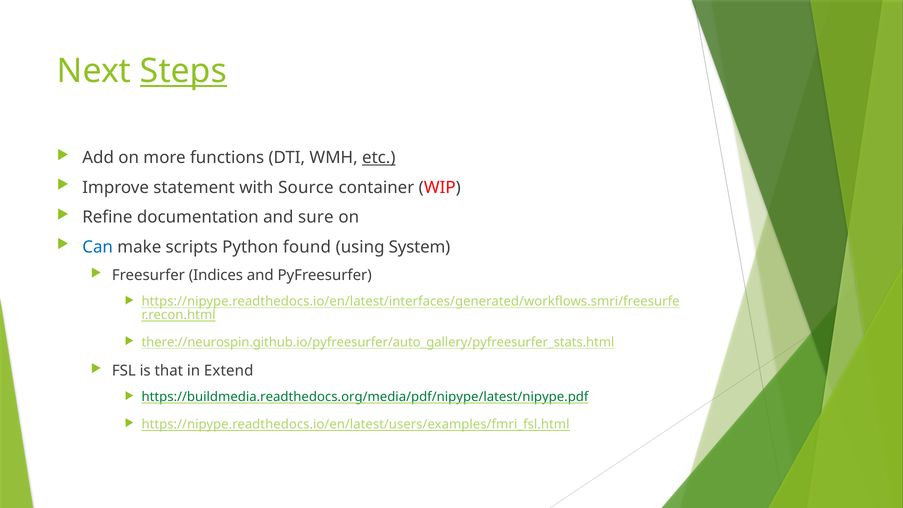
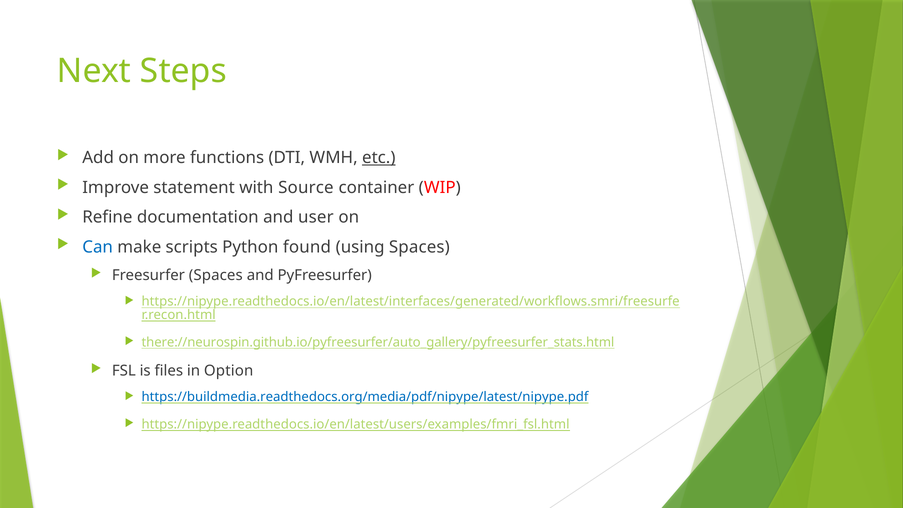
Steps underline: present -> none
sure: sure -> user
using System: System -> Spaces
Freesurfer Indices: Indices -> Spaces
that: that -> files
Extend: Extend -> Option
https://buildmedia.readthedocs.org/media/pdf/nipype/latest/nipype.pdf colour: green -> blue
